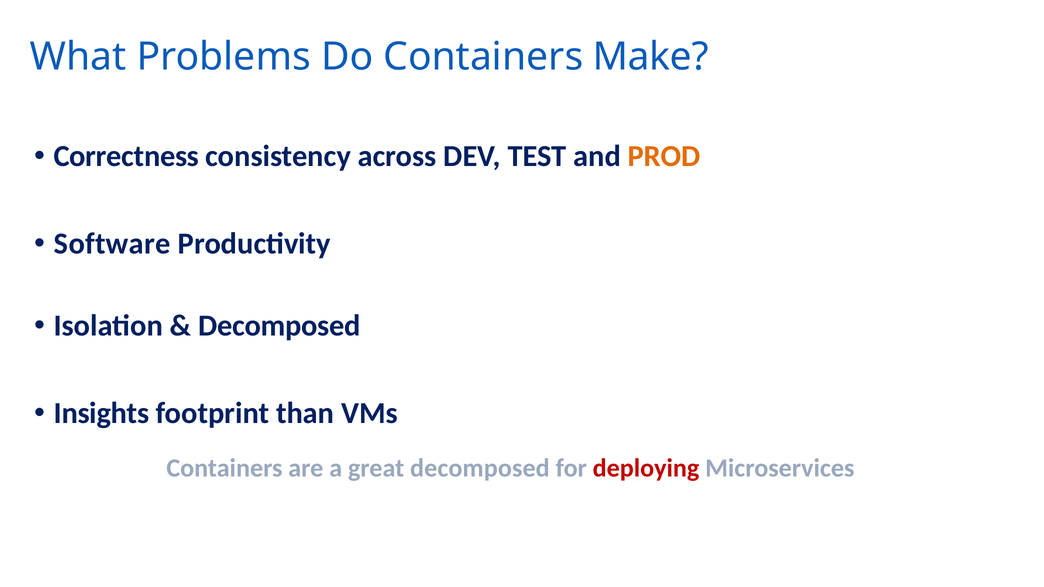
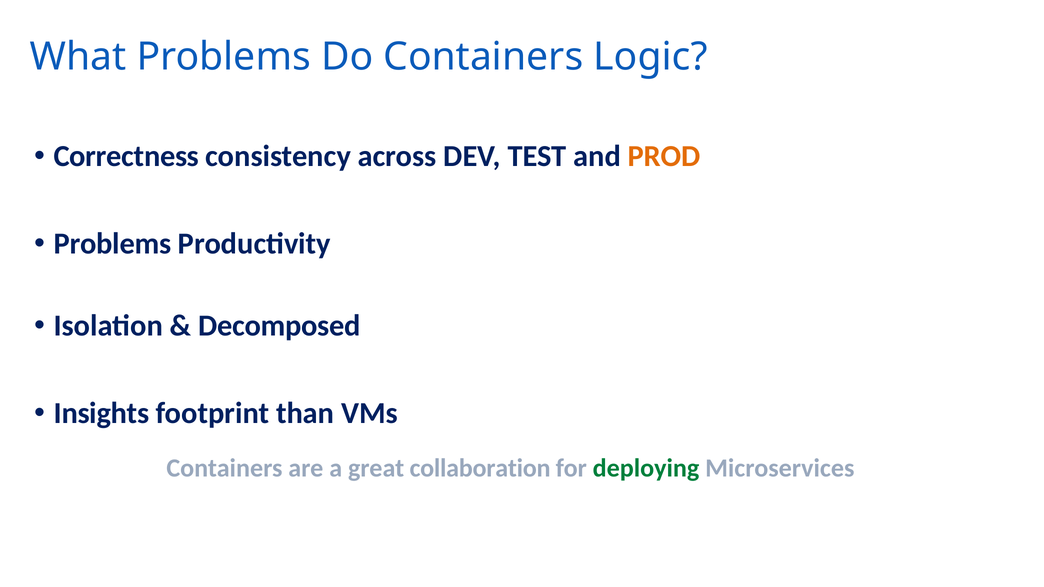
Make: Make -> Logic
Software at (112, 244): Software -> Problems
great decomposed: decomposed -> collaboration
deploying colour: red -> green
